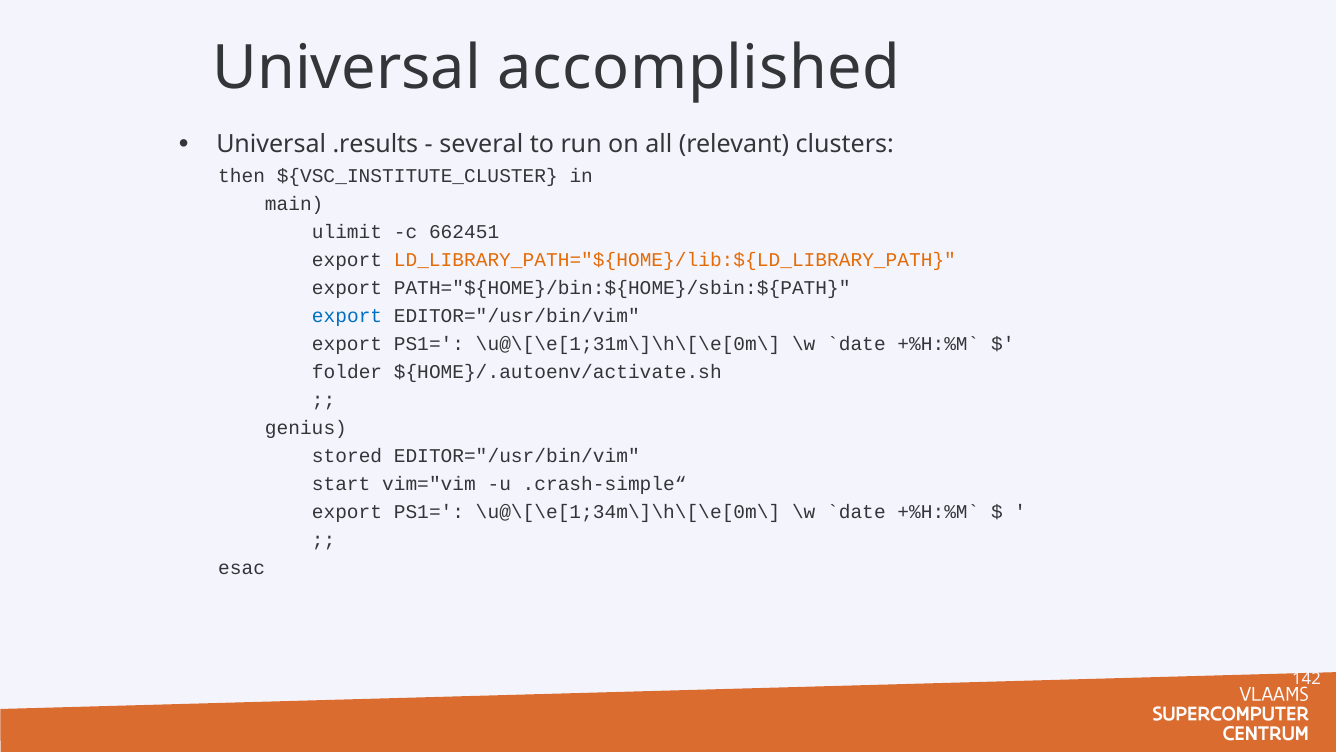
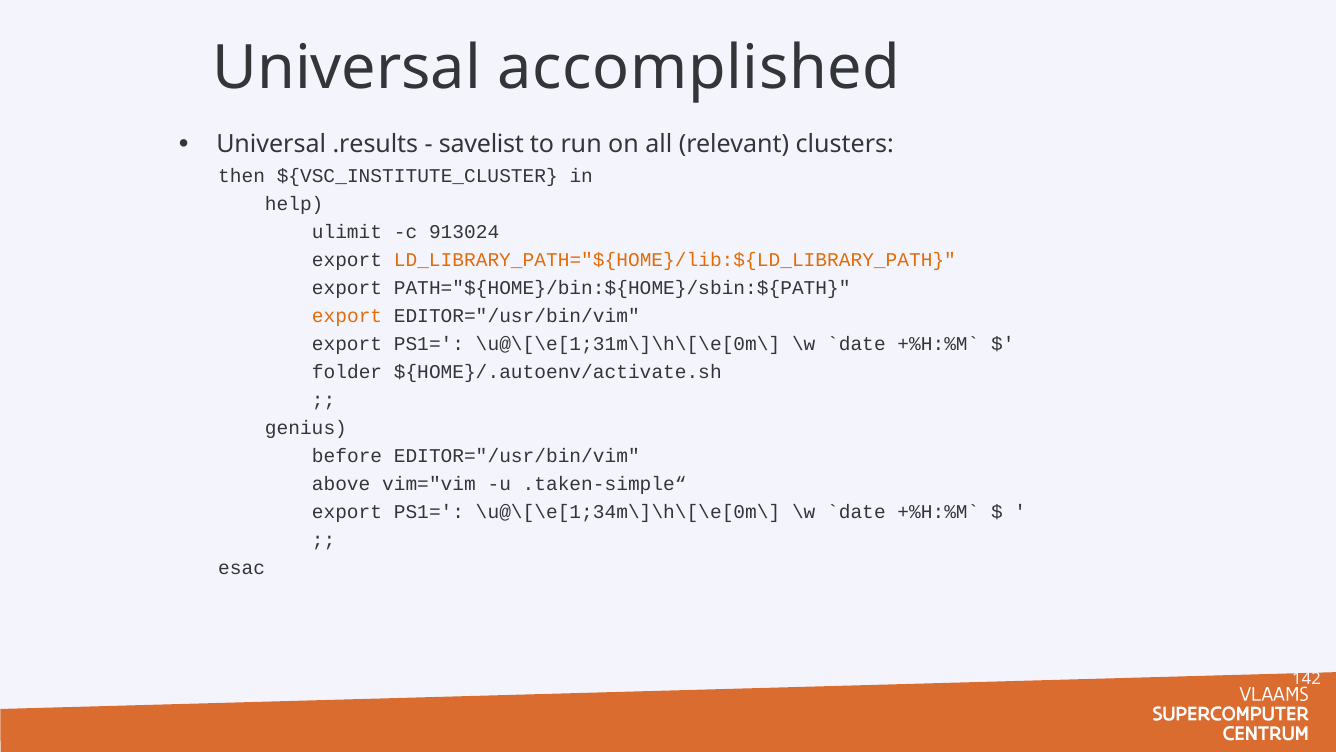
several: several -> savelist
main: main -> help
662451: 662451 -> 913024
export at (347, 316) colour: blue -> orange
stored: stored -> before
start: start -> above
.crash-simple“: .crash-simple“ -> .taken-simple“
